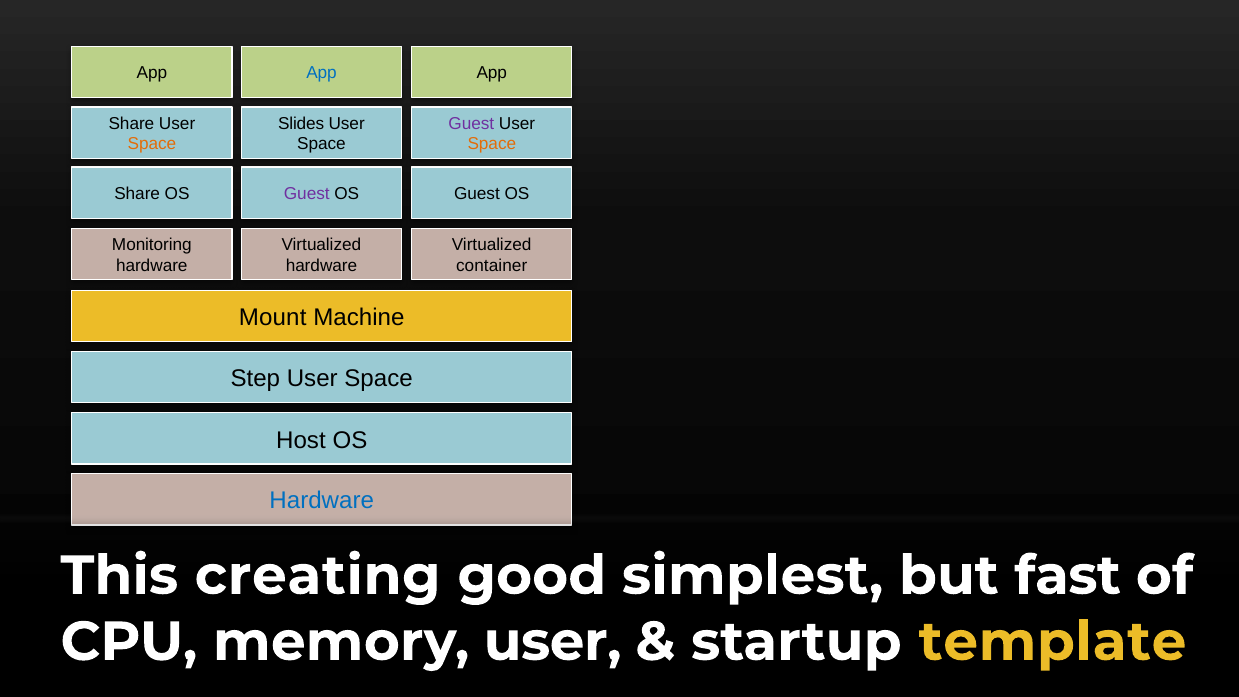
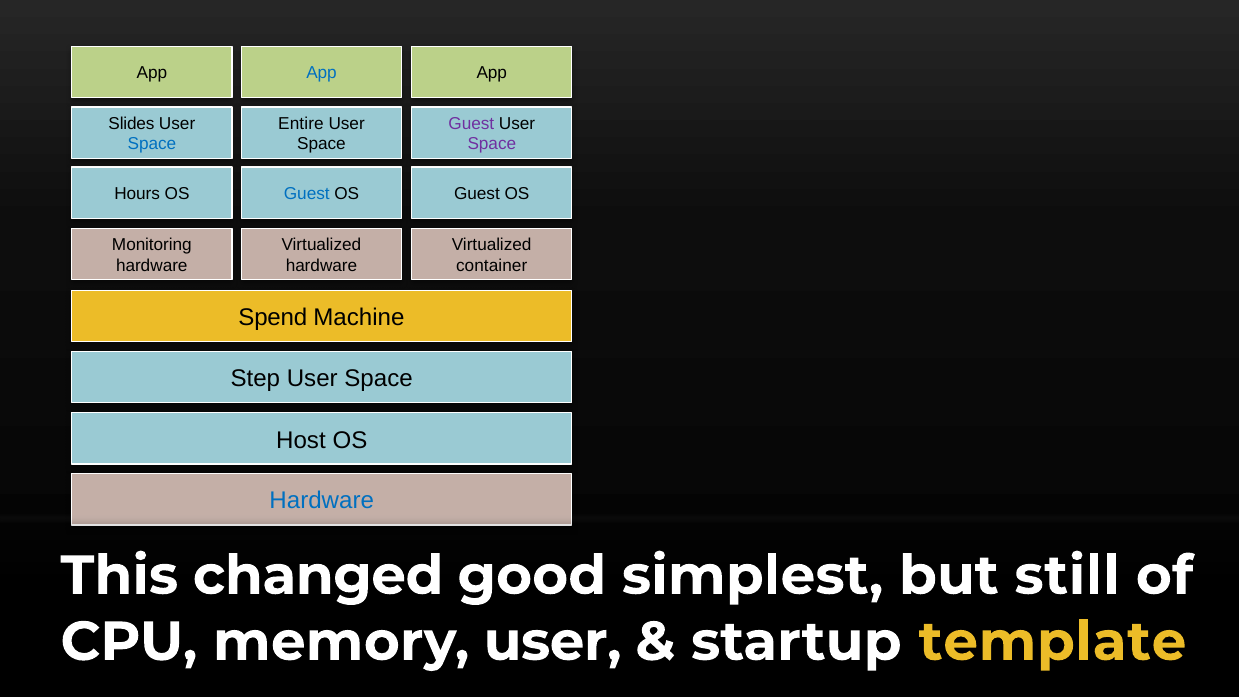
Share at (131, 123): Share -> Slides
Slides: Slides -> Entire
Space at (152, 144) colour: orange -> blue
Space at (492, 144) colour: orange -> purple
Share at (137, 194): Share -> Hours
Guest at (307, 194) colour: purple -> blue
Mount: Mount -> Spend
creating: creating -> changed
fast: fast -> still
